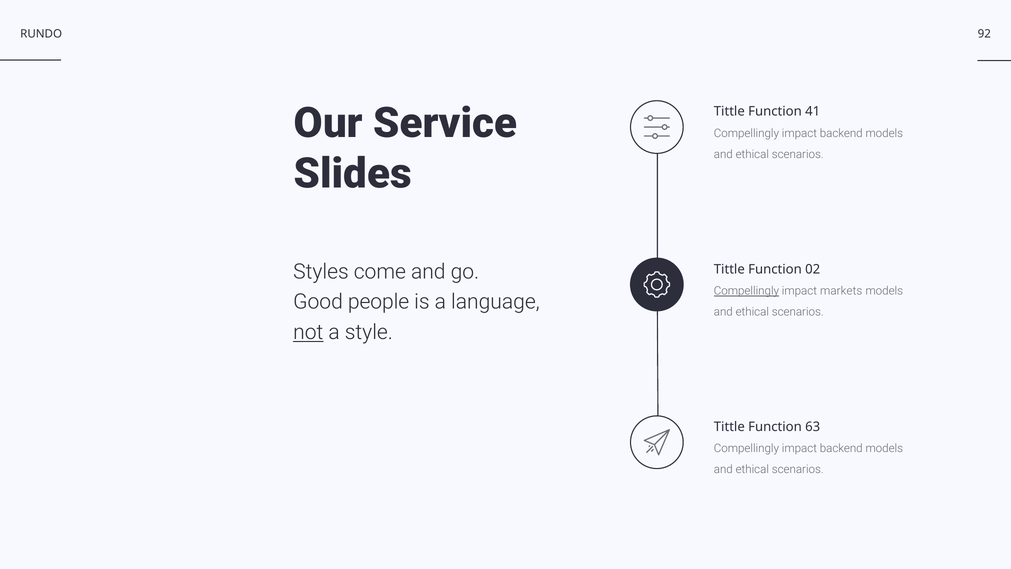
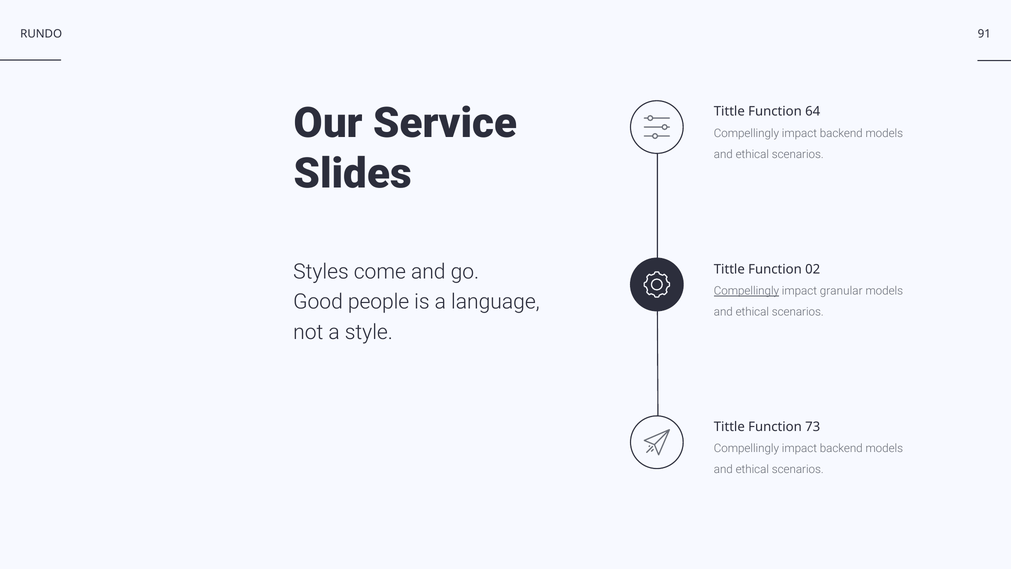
92: 92 -> 91
41: 41 -> 64
markets: markets -> granular
not underline: present -> none
63: 63 -> 73
